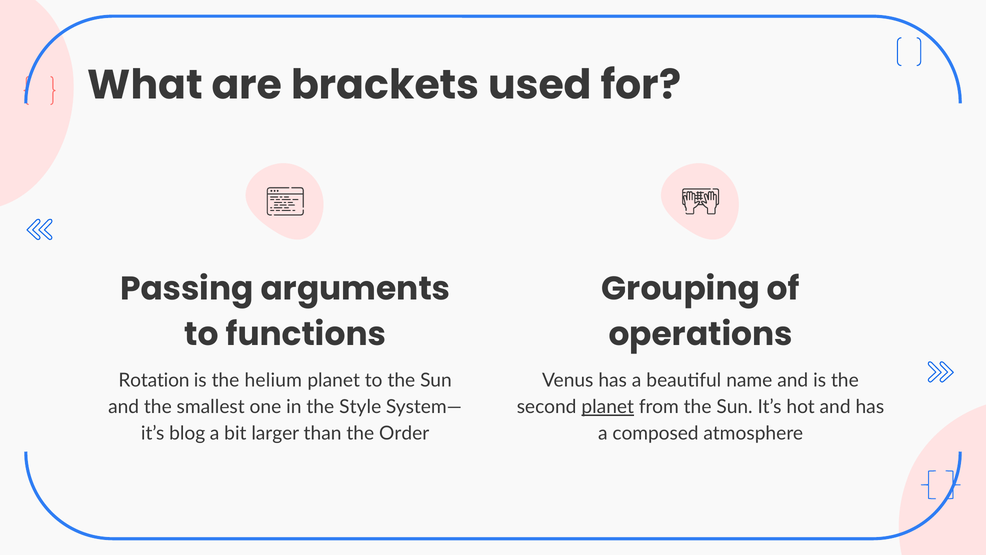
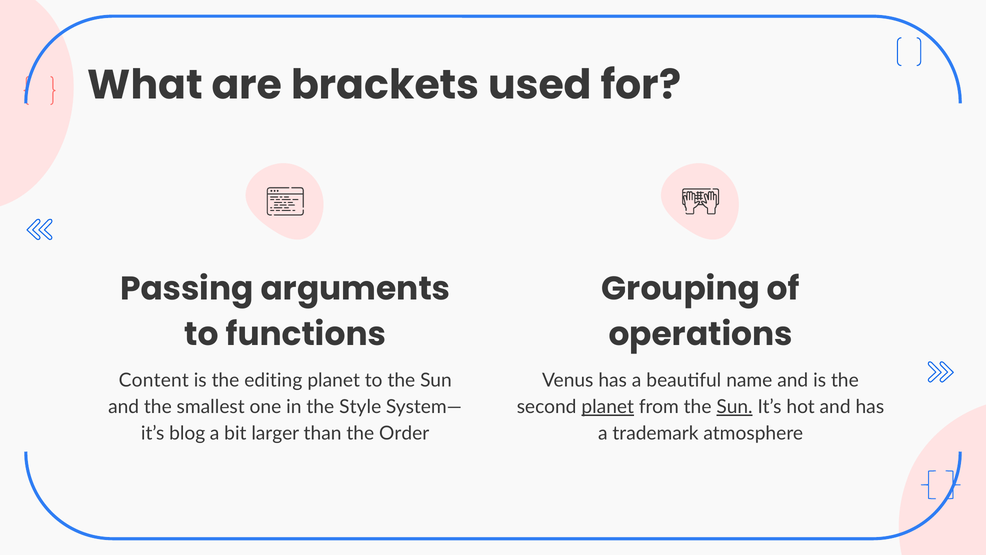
Rotation: Rotation -> Content
helium: helium -> editing
Sun at (735, 407) underline: none -> present
composed: composed -> trademark
